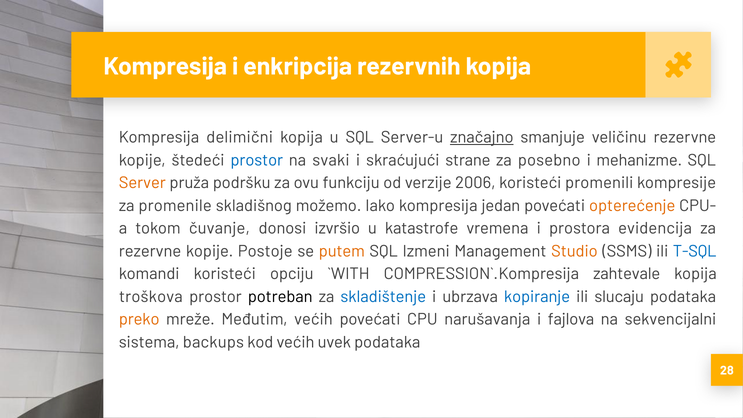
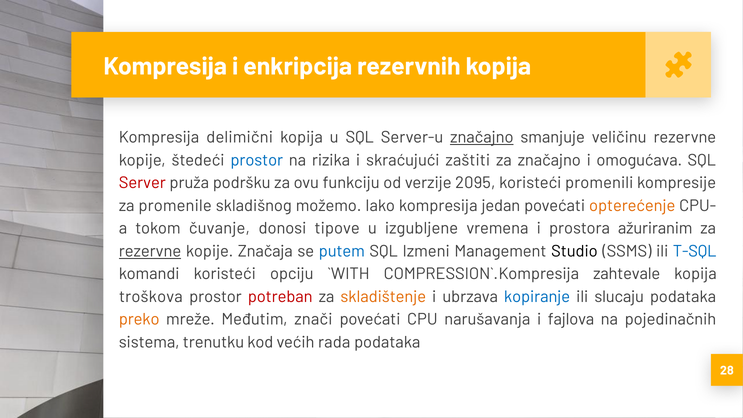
svaki: svaki -> rizika
strane: strane -> zaštiti
za posebno: posebno -> značajno
mehanizme: mehanizme -> omogućava
Server colour: orange -> red
2006: 2006 -> 2095
izvršio: izvršio -> tipove
katastrofe: katastrofe -> izgubljene
evidencija: evidencija -> ažuriranim
rezervne at (150, 251) underline: none -> present
Postoje: Postoje -> Značaja
putem colour: orange -> blue
Studio colour: orange -> black
potreban colour: black -> red
skladištenje colour: blue -> orange
Međutim većih: većih -> znači
sekvencijalni: sekvencijalni -> pojedinačnih
backups: backups -> trenutku
uvek: uvek -> rada
